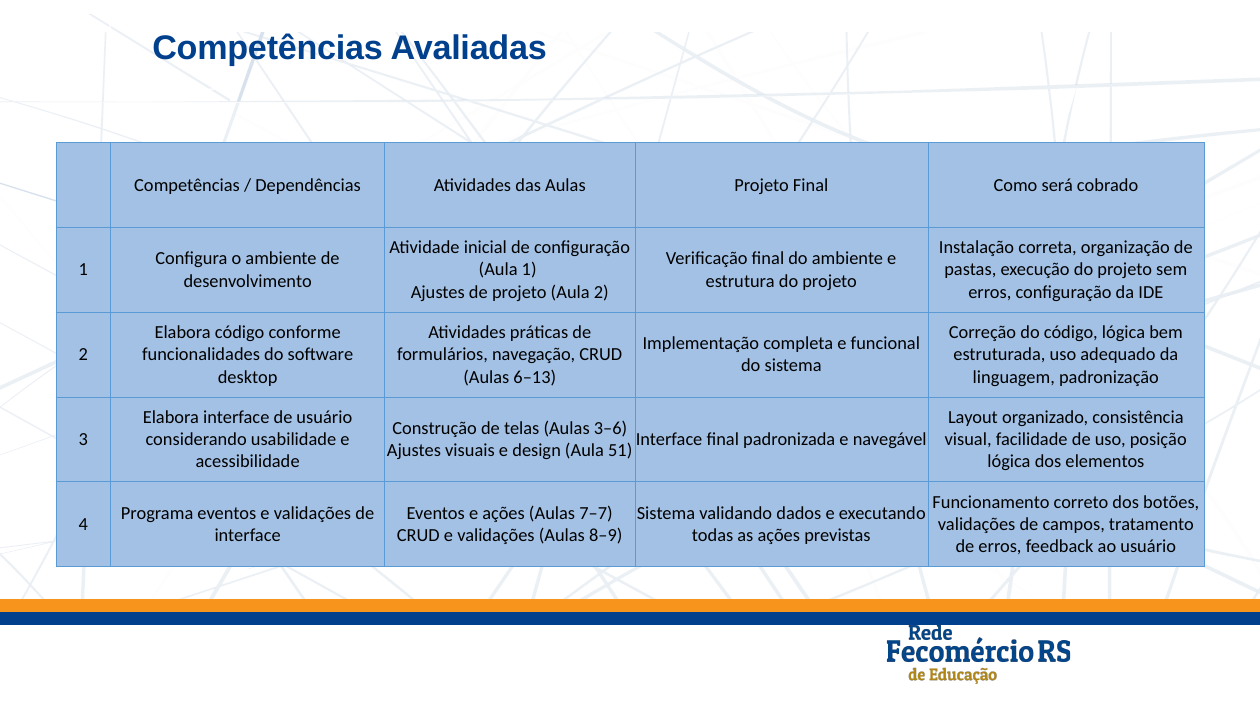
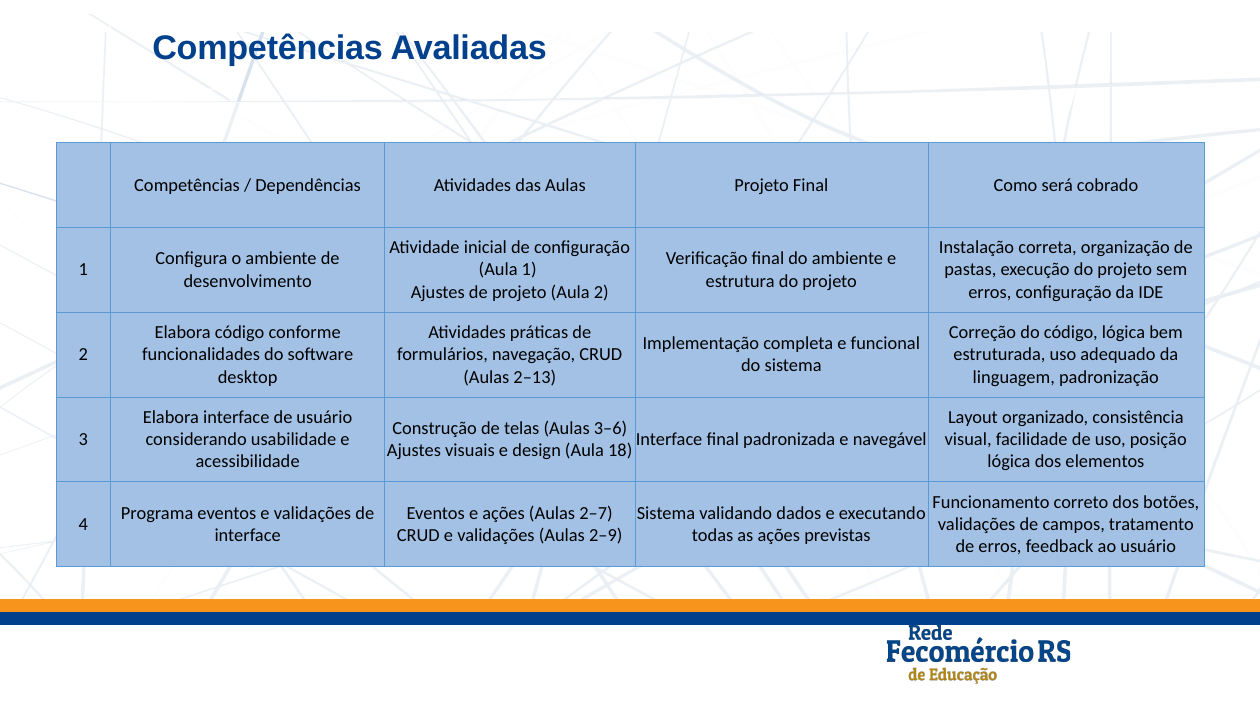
6–13: 6–13 -> 2–13
51: 51 -> 18
7–7: 7–7 -> 2–7
8–9: 8–9 -> 2–9
